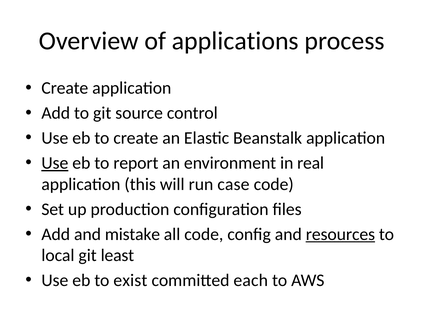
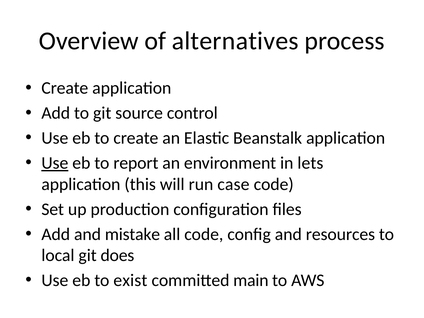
applications: applications -> alternatives
real: real -> lets
resources underline: present -> none
least: least -> does
each: each -> main
